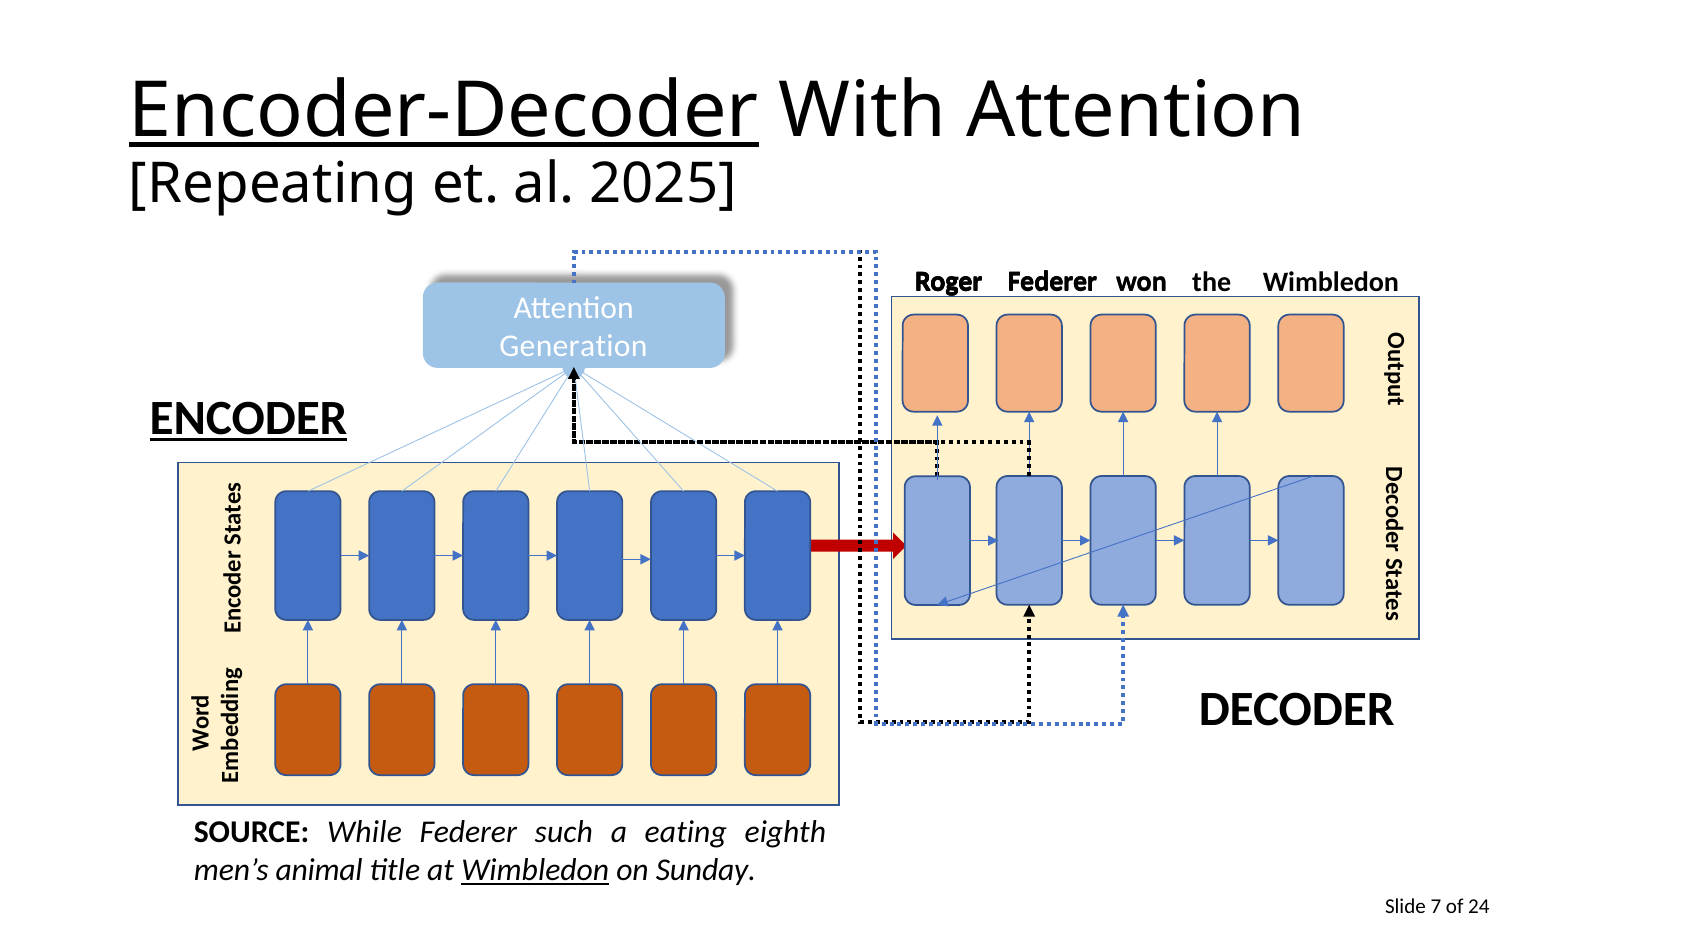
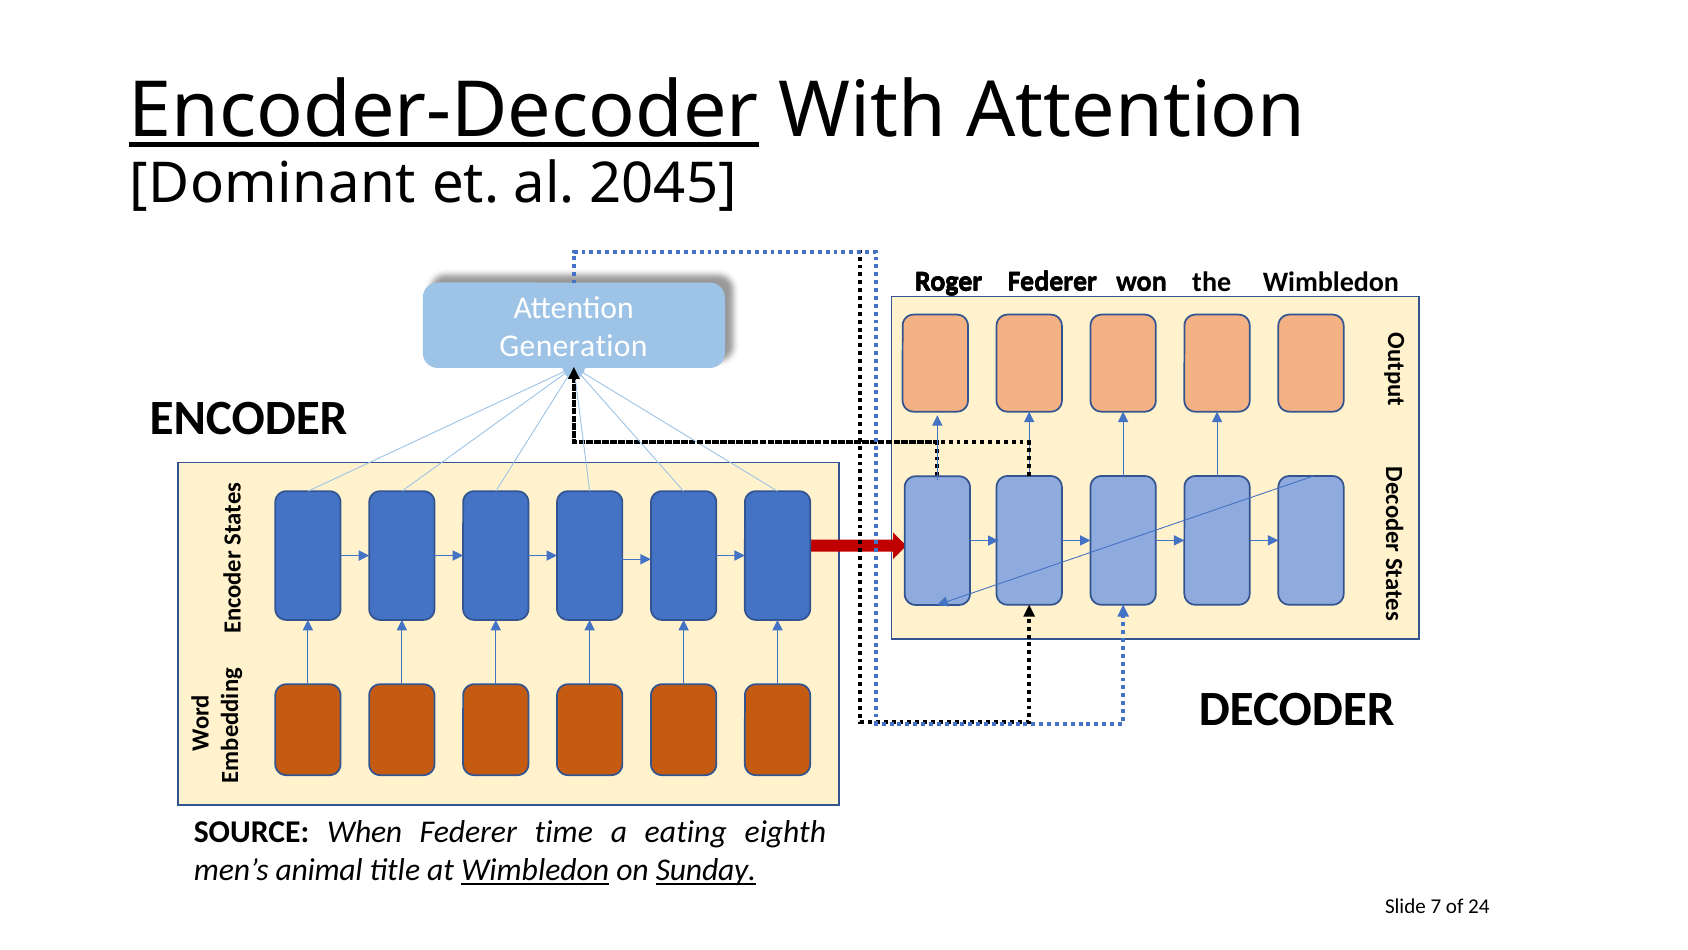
Repeating: Repeating -> Dominant
2025: 2025 -> 2045
ENCODER underline: present -> none
While: While -> When
such: such -> time
Sunday underline: none -> present
